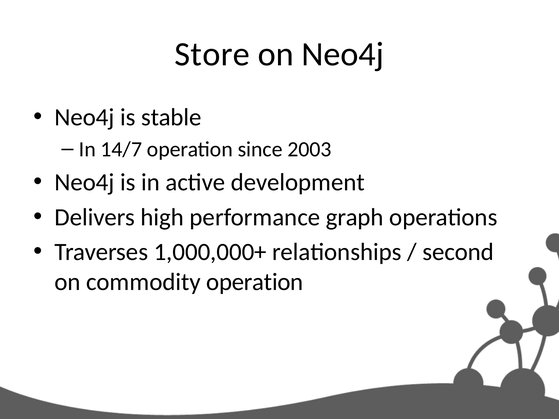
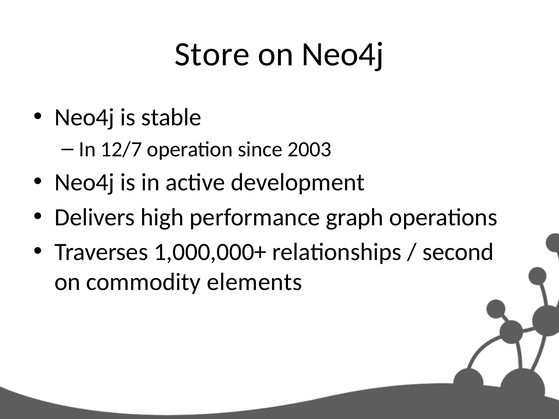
14/7: 14/7 -> 12/7
commodity operation: operation -> elements
